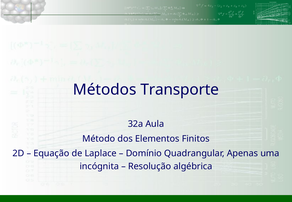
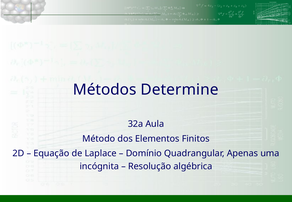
Transporte: Transporte -> Determine
